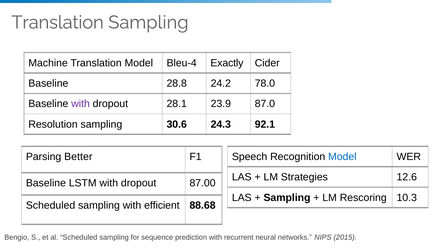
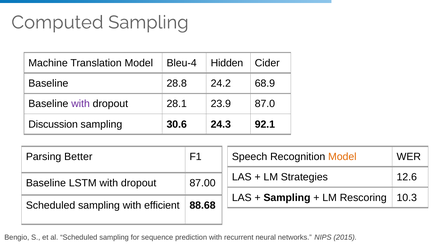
Translation at (58, 22): Translation -> Computed
Exactly: Exactly -> Hidden
78.0: 78.0 -> 68.9
Resolution: Resolution -> Discussion
Model at (342, 157) colour: blue -> orange
